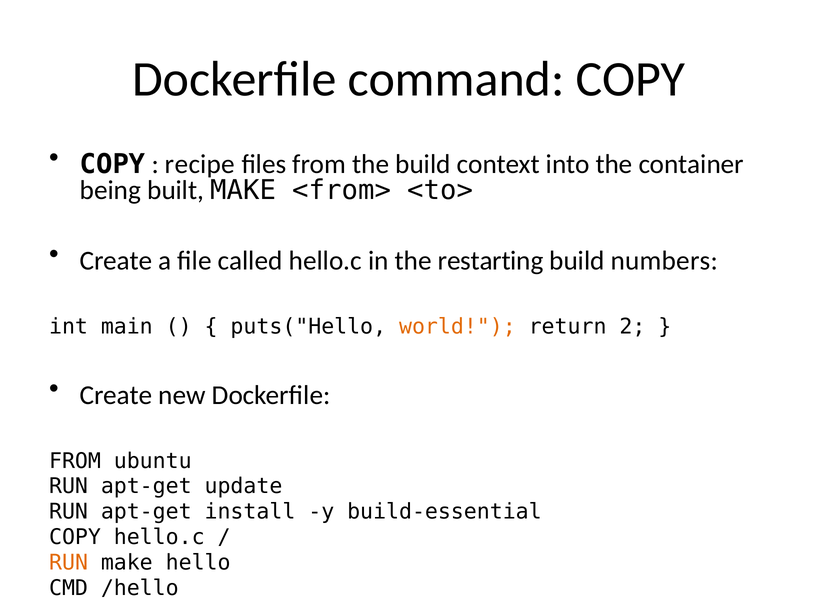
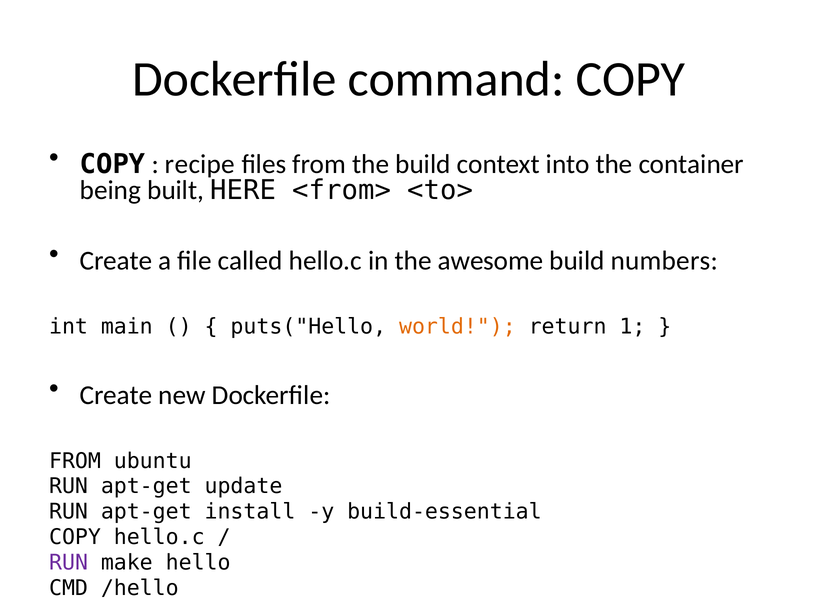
built MAKE: MAKE -> HERE
restarting: restarting -> awesome
2: 2 -> 1
RUN at (69, 563) colour: orange -> purple
